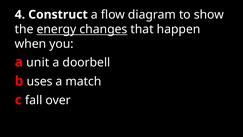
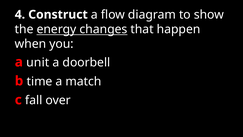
uses: uses -> time
